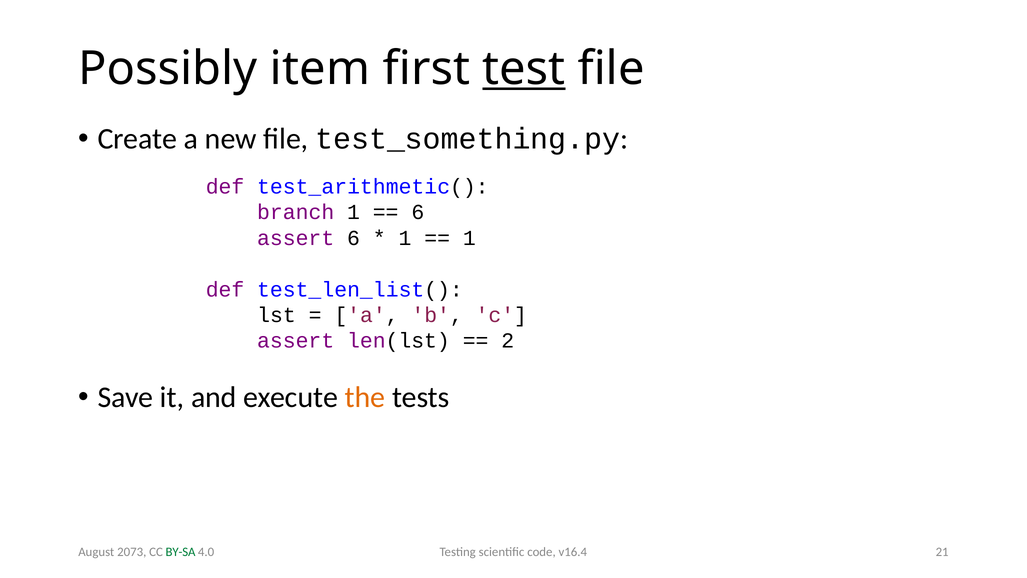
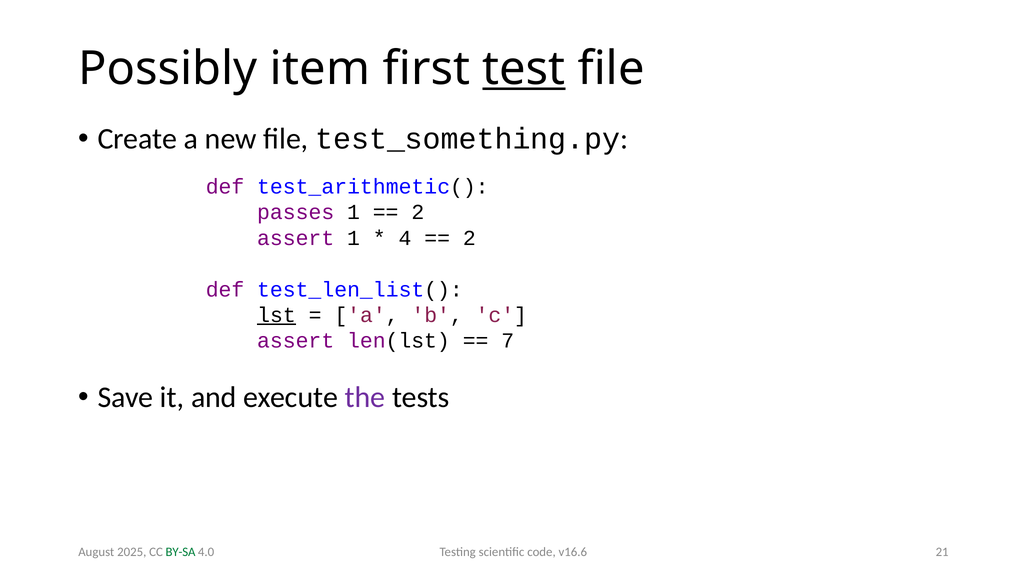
branch: branch -> passes
6 at (418, 212): 6 -> 2
assert 6: 6 -> 1
1 at (405, 238): 1 -> 4
1 at (469, 238): 1 -> 2
lst underline: none -> present
2: 2 -> 7
the colour: orange -> purple
v16.4: v16.4 -> v16.6
2073: 2073 -> 2025
